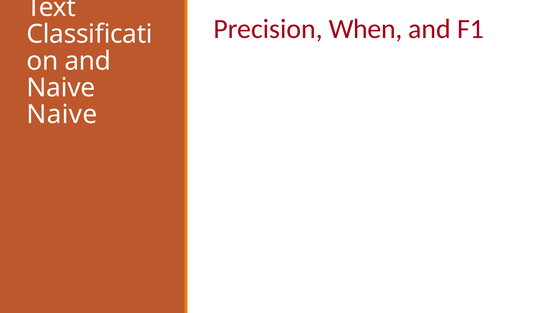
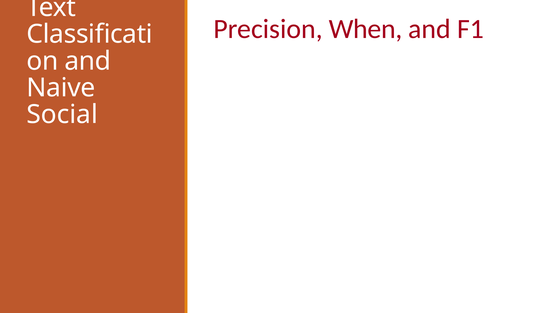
Naive at (62, 115): Naive -> Social
